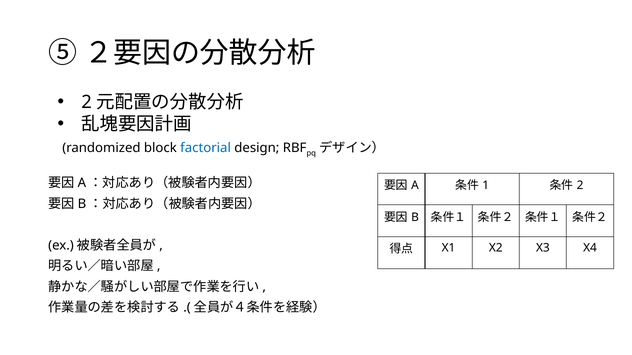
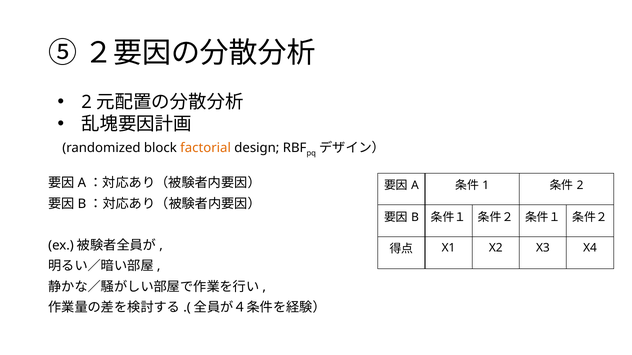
factorial colour: blue -> orange
